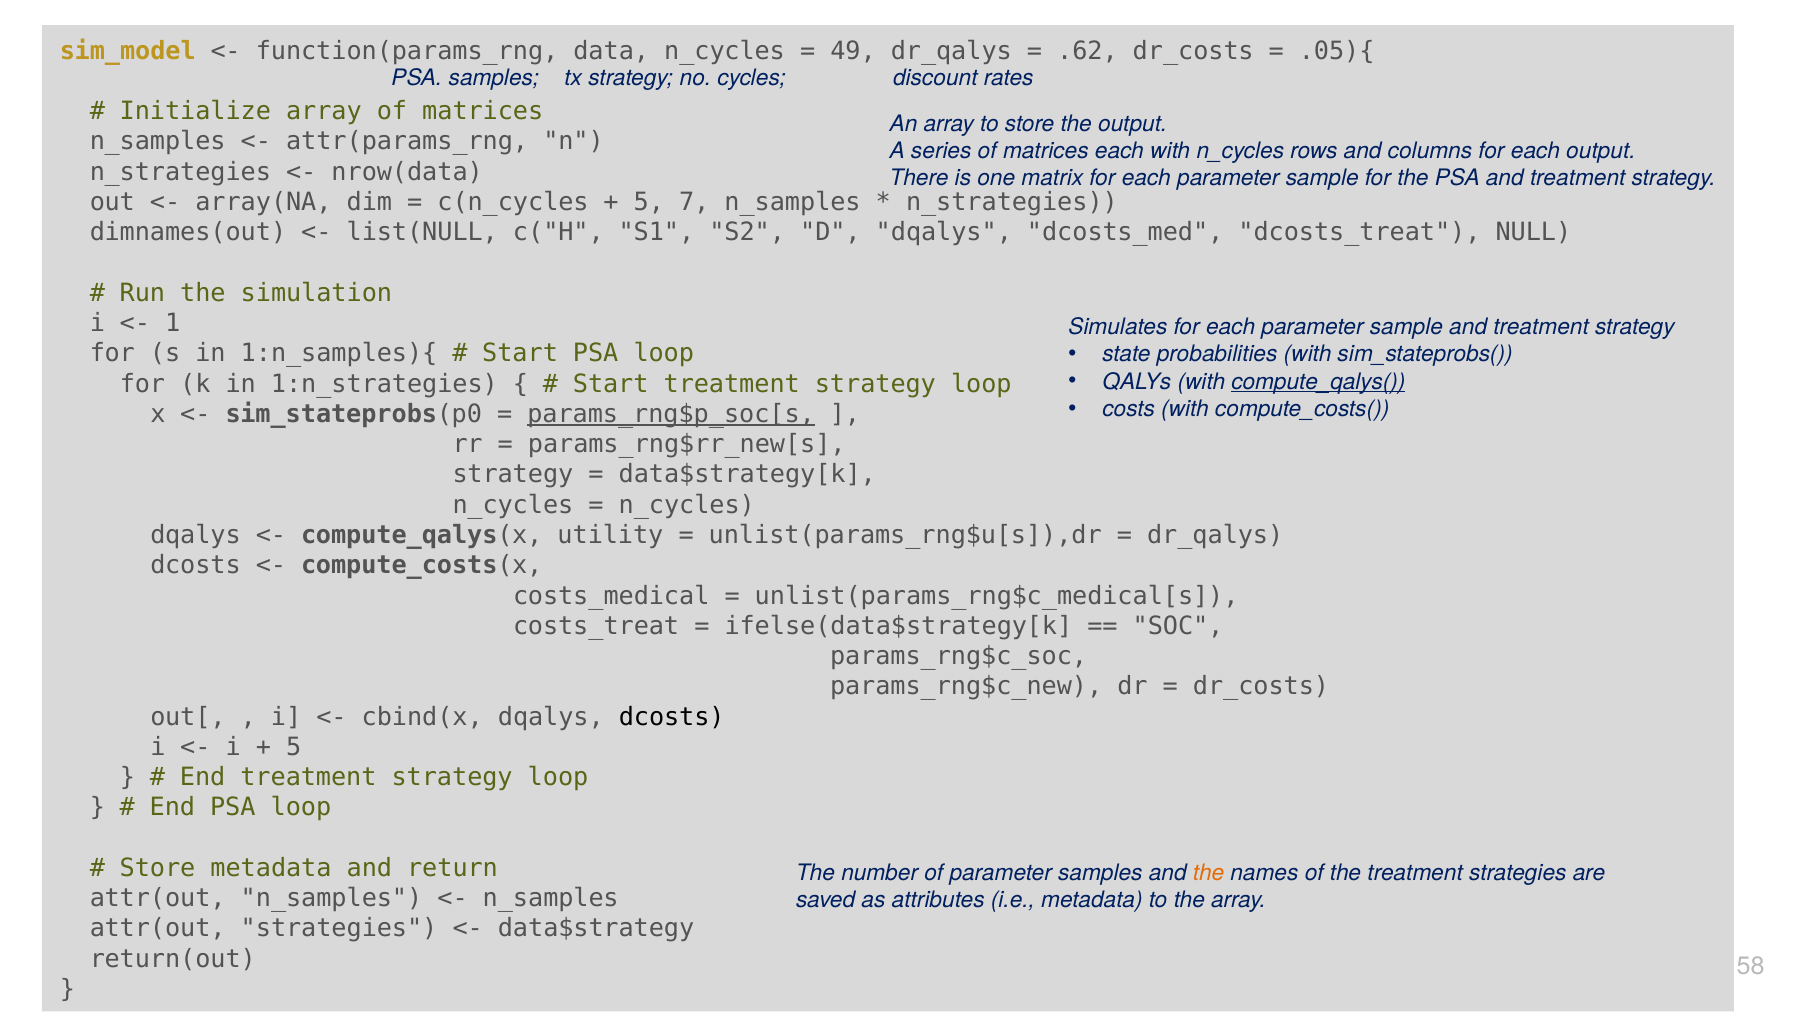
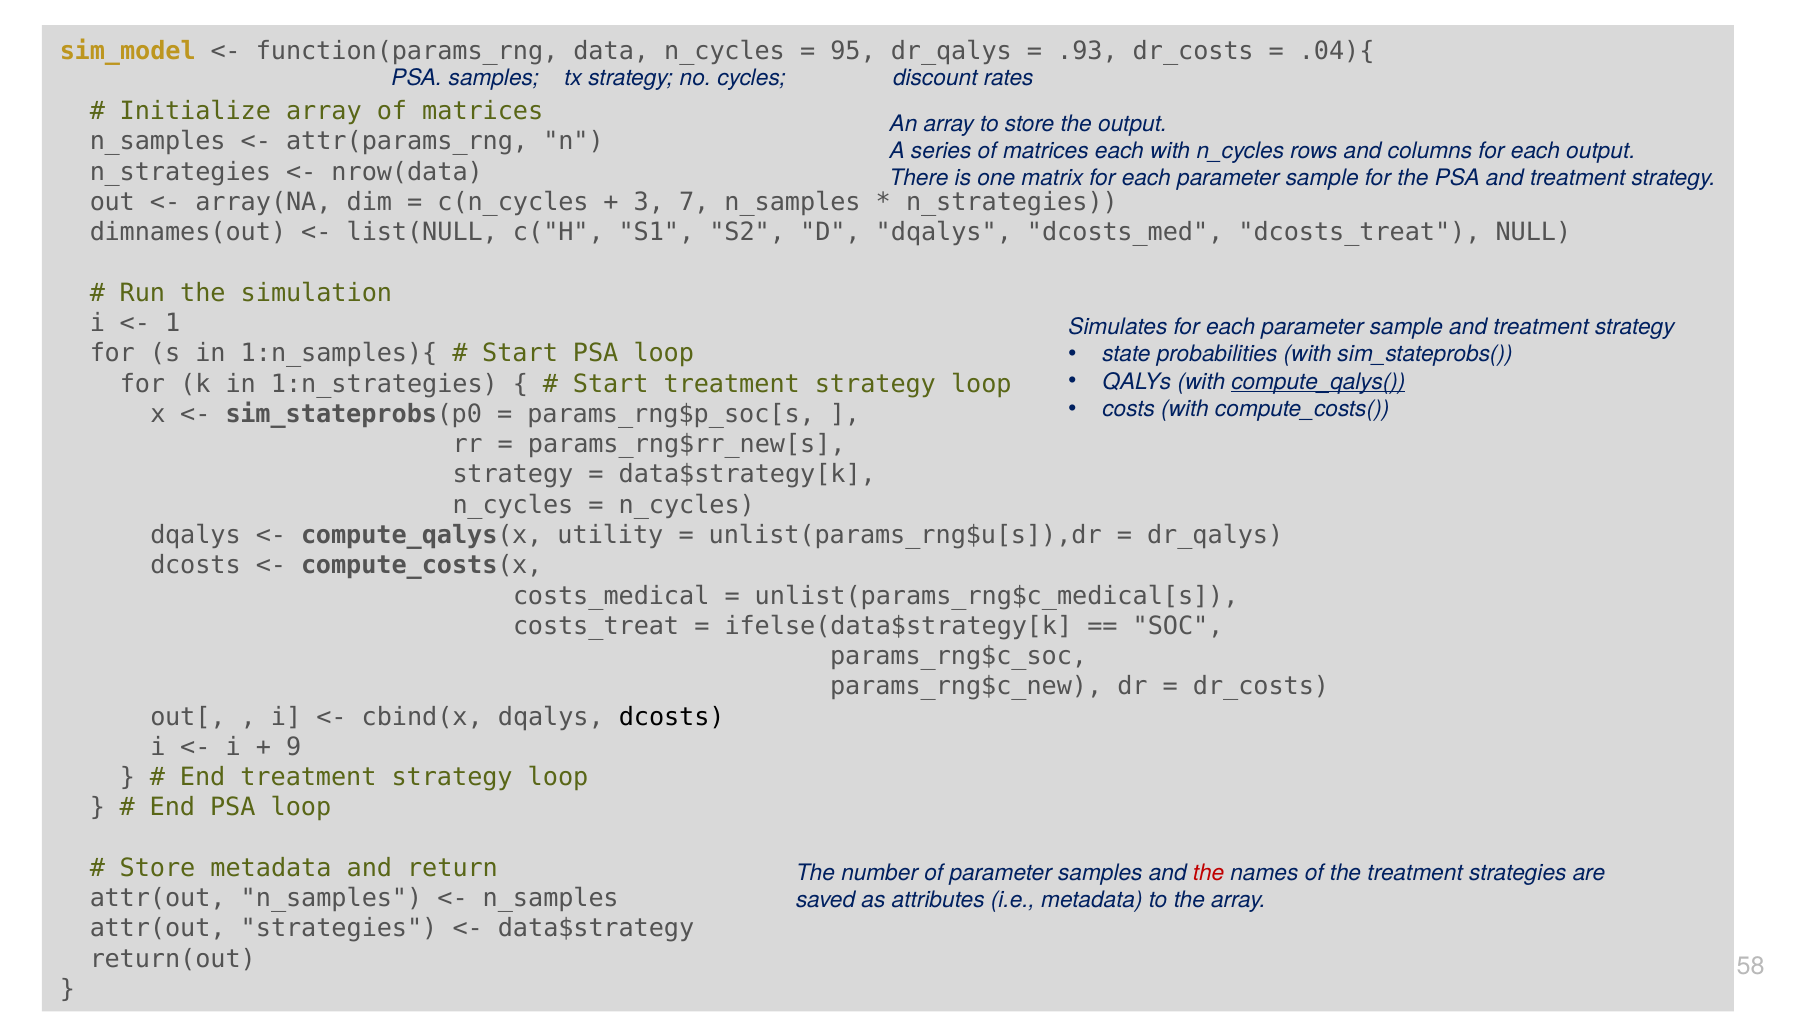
49: 49 -> 95
.62: .62 -> .93
.05){: .05){ -> .04){
5 at (649, 202): 5 -> 3
params_rng$p_soc[s underline: present -> none
5 at (294, 747): 5 -> 9
the at (1209, 873) colour: orange -> red
